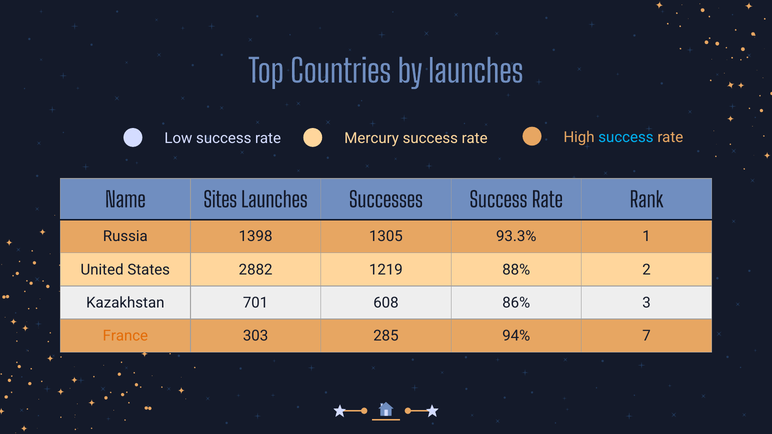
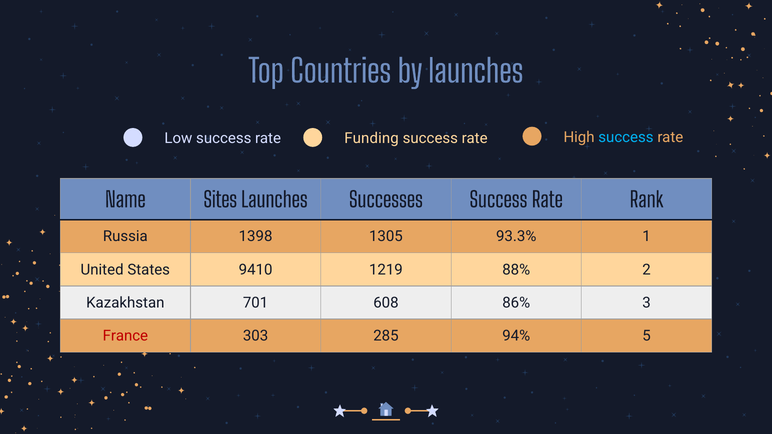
Mercury: Mercury -> Funding
2882: 2882 -> 9410
France colour: orange -> red
7: 7 -> 5
